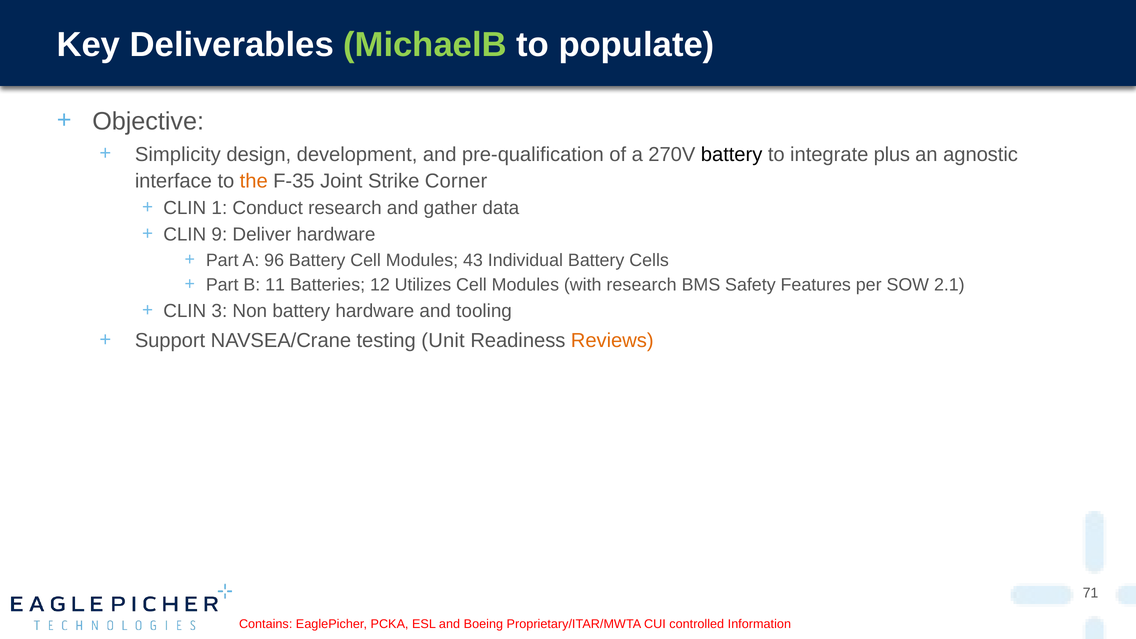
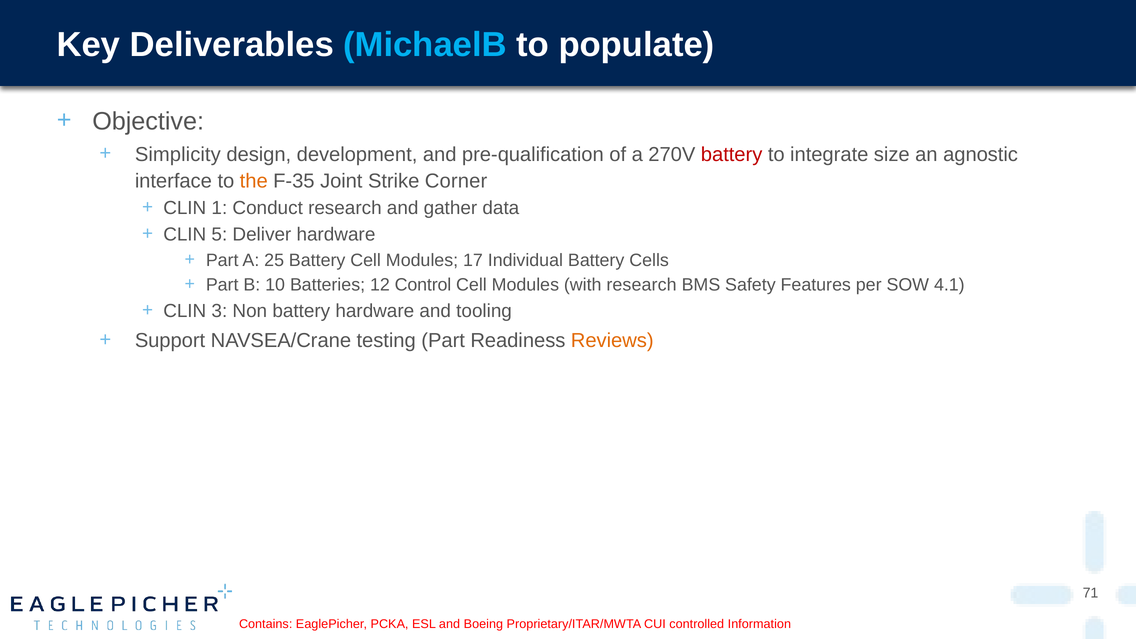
MichaelB colour: light green -> light blue
battery at (732, 154) colour: black -> red
plus: plus -> size
9: 9 -> 5
96: 96 -> 25
43: 43 -> 17
11: 11 -> 10
Utilizes: Utilizes -> Control
2.1: 2.1 -> 4.1
testing Unit: Unit -> Part
